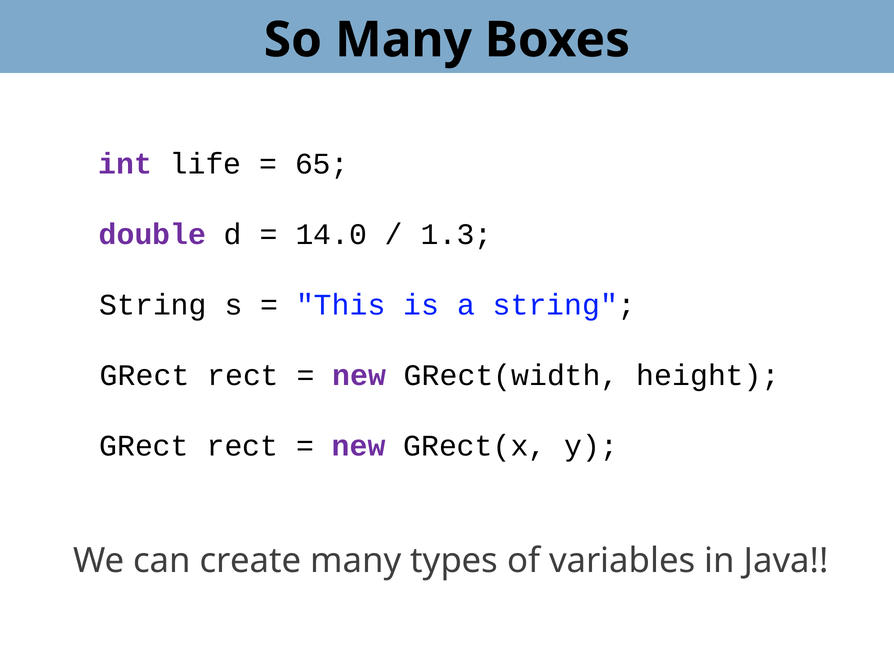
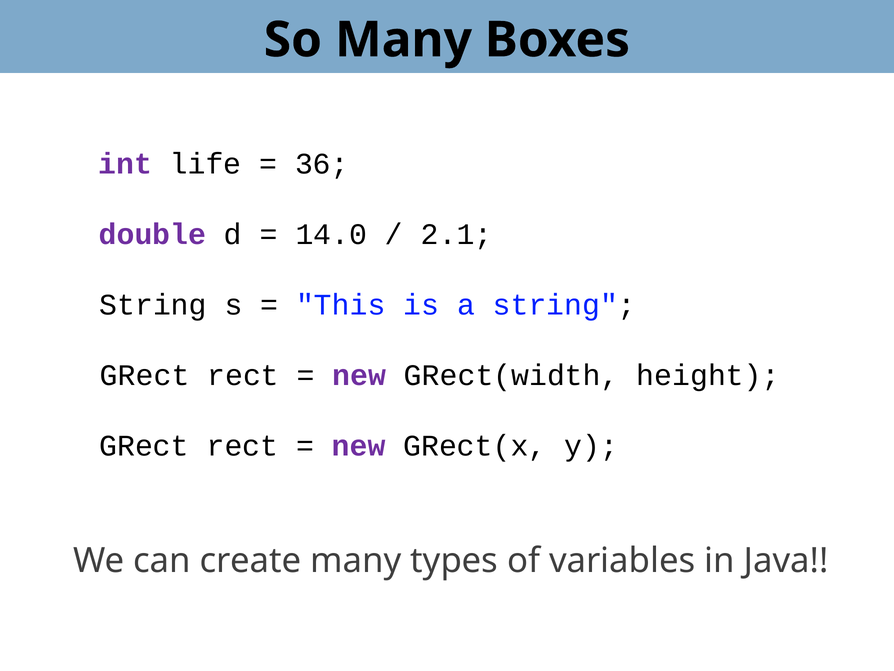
65: 65 -> 36
1.3: 1.3 -> 2.1
